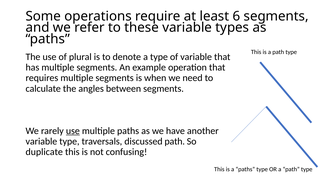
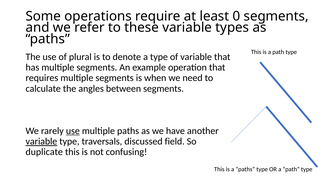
6: 6 -> 0
variable at (41, 141) underline: none -> present
discussed path: path -> field
